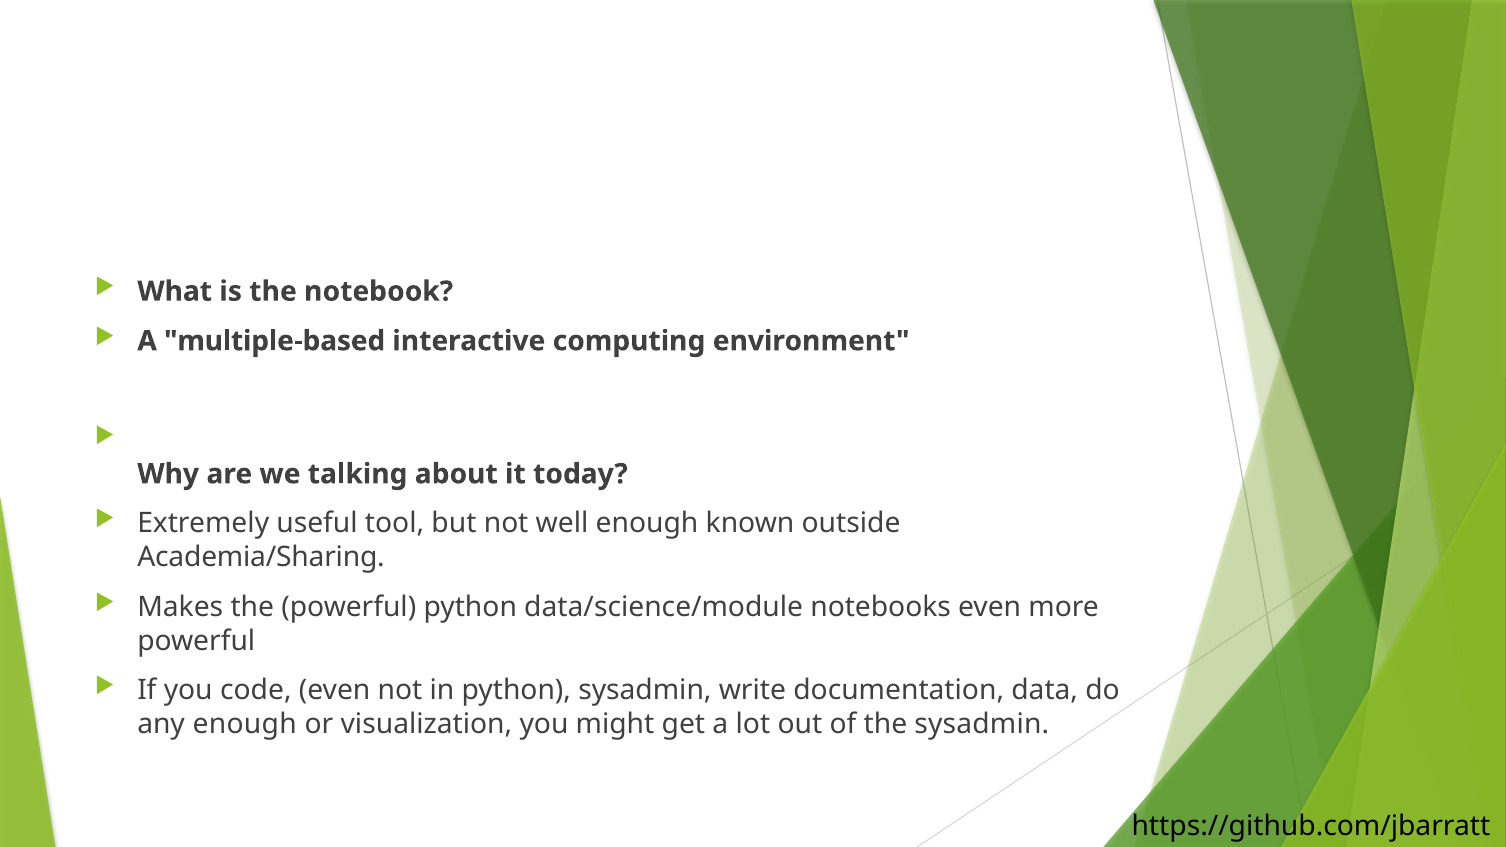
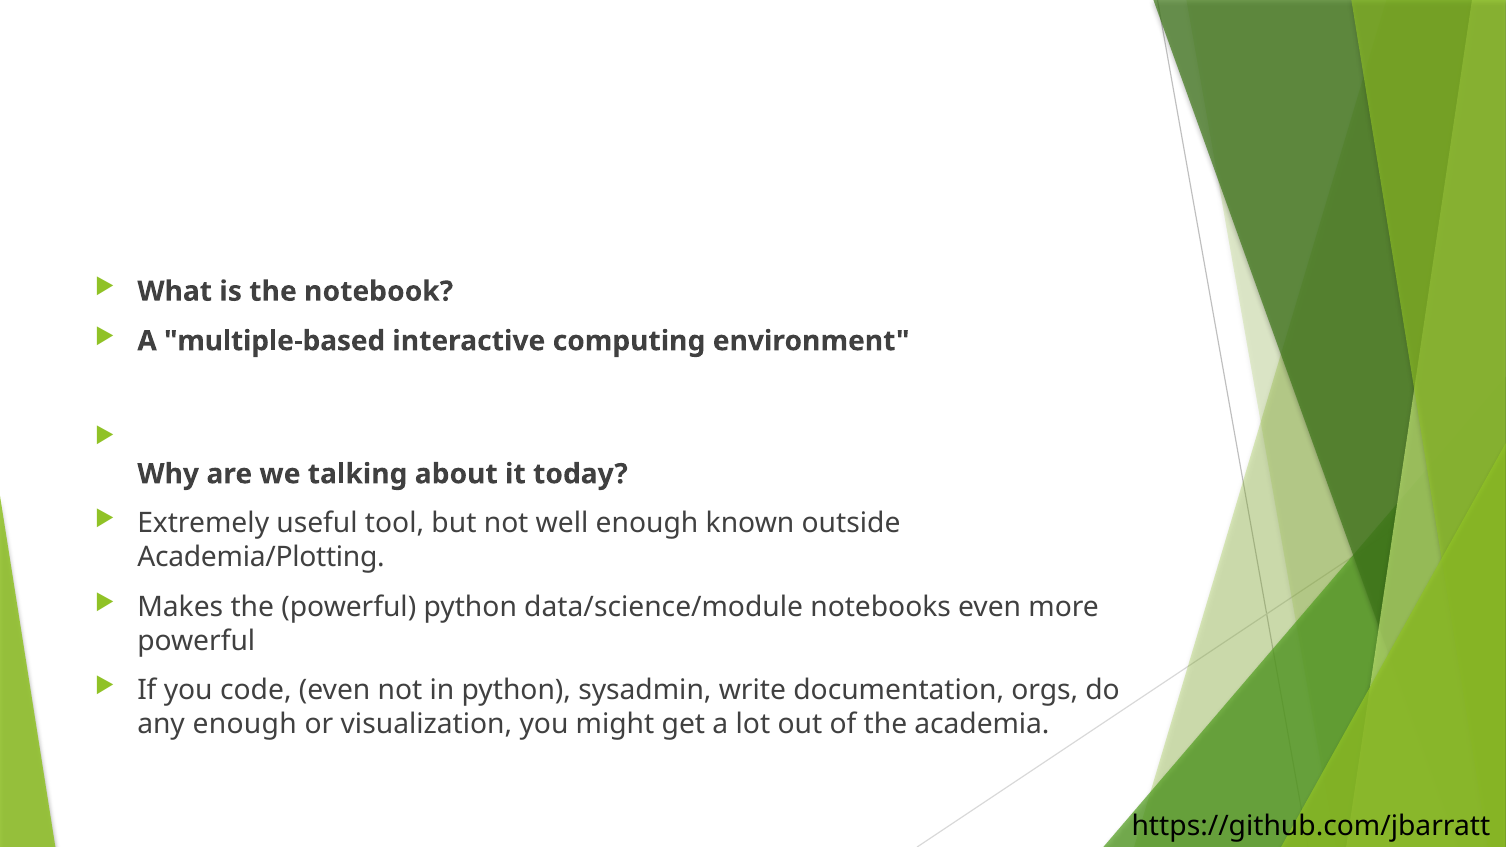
Academia/Sharing: Academia/Sharing -> Academia/Plotting
data: data -> orgs
the sysadmin: sysadmin -> academia
